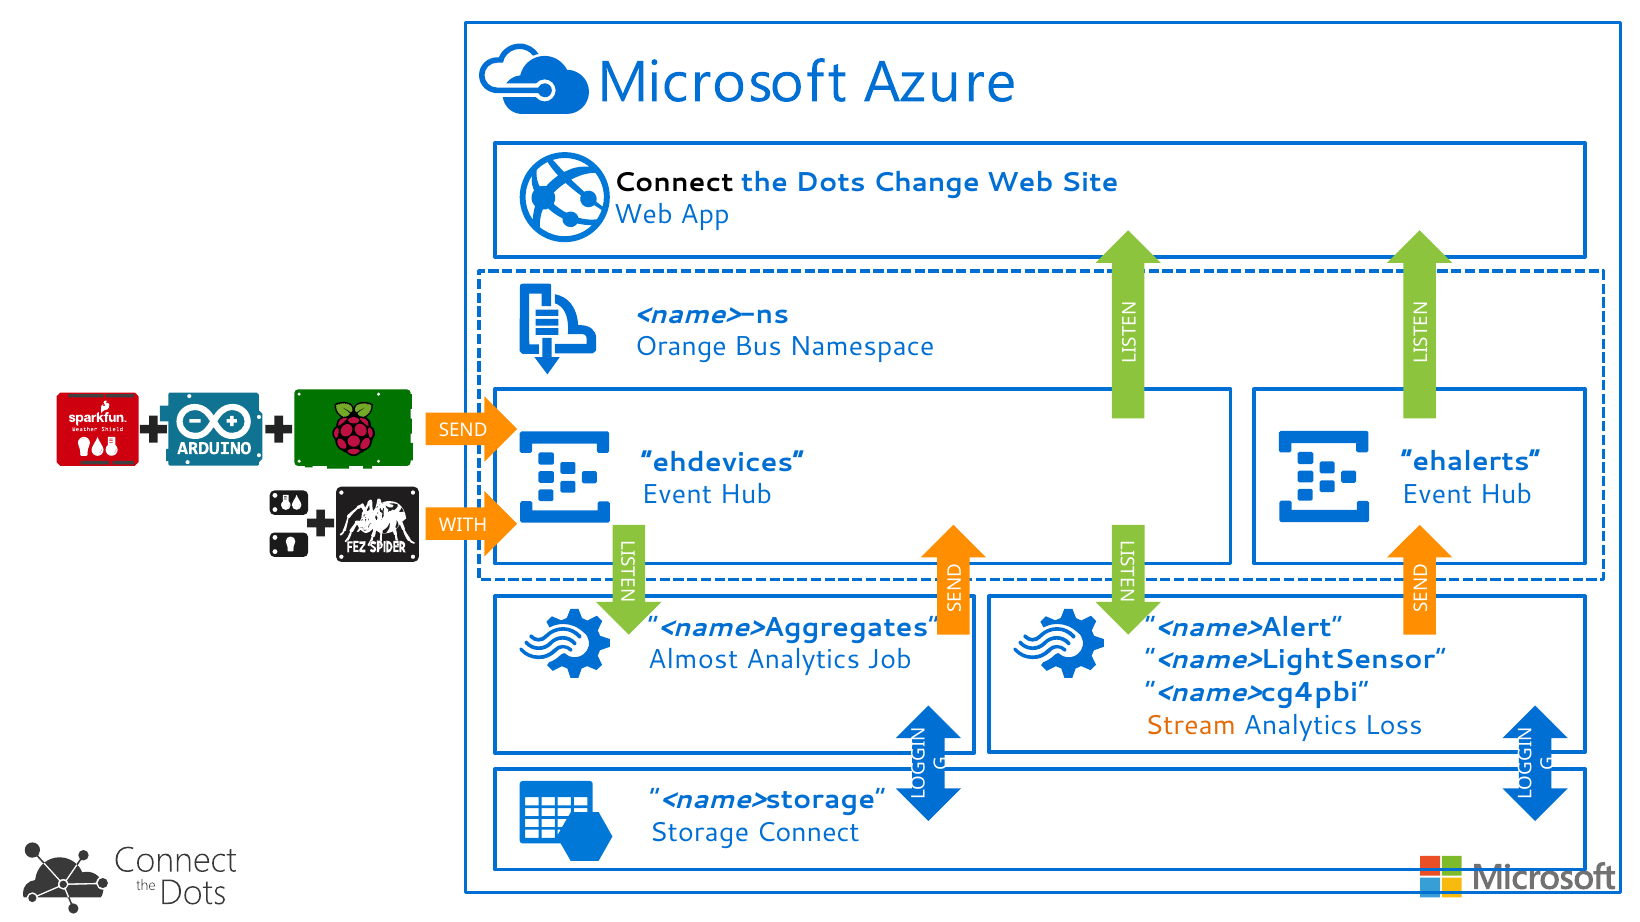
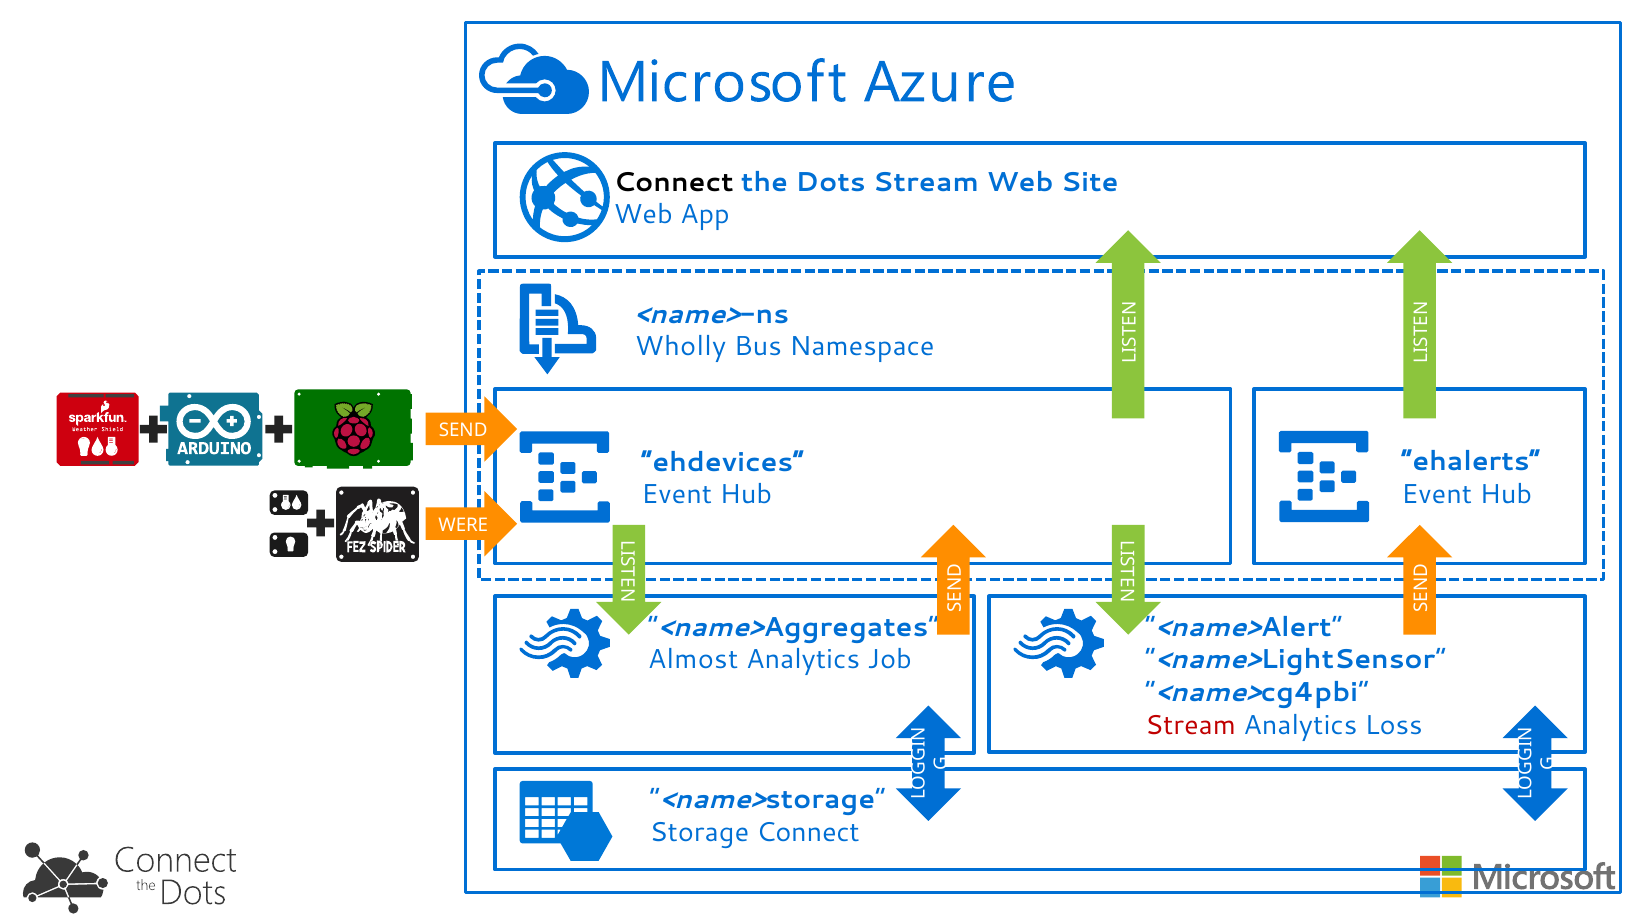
Dots Change: Change -> Stream
Orange: Orange -> Wholly
WITH: WITH -> WERE
Stream at (1191, 726) colour: orange -> red
